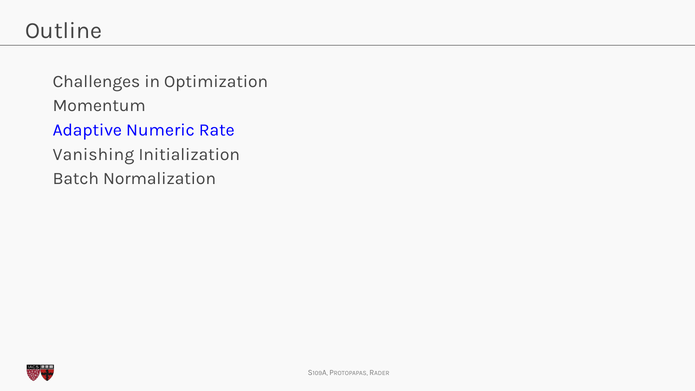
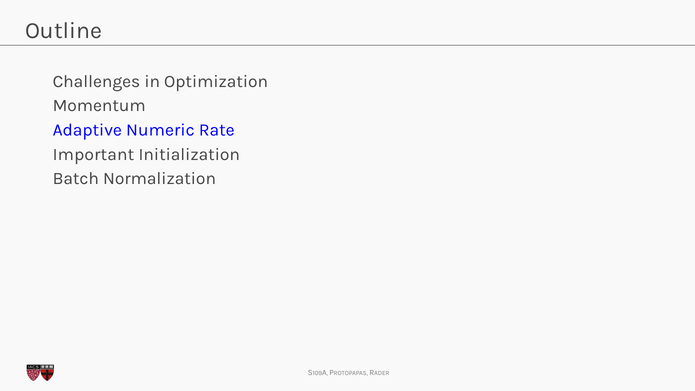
Vanishing: Vanishing -> Important
